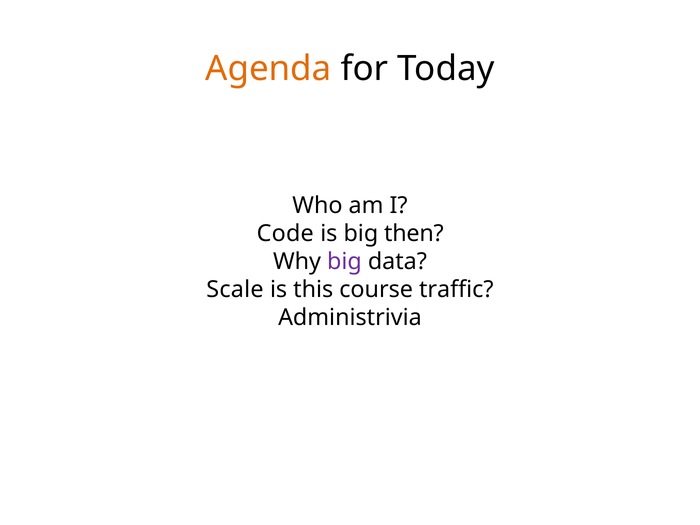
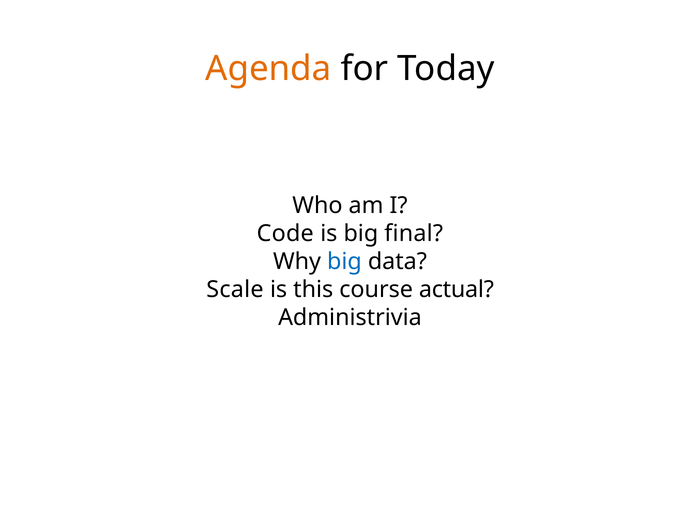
then: then -> final
big at (344, 262) colour: purple -> blue
traffic: traffic -> actual
